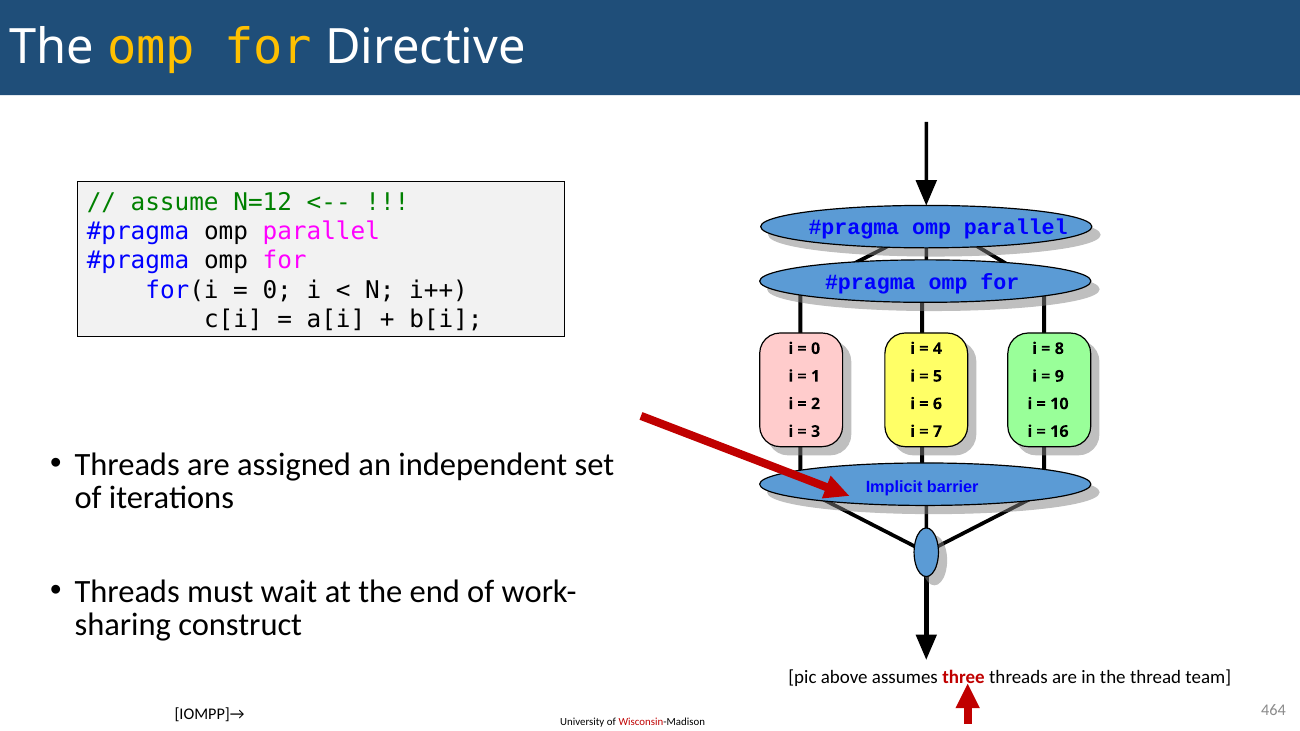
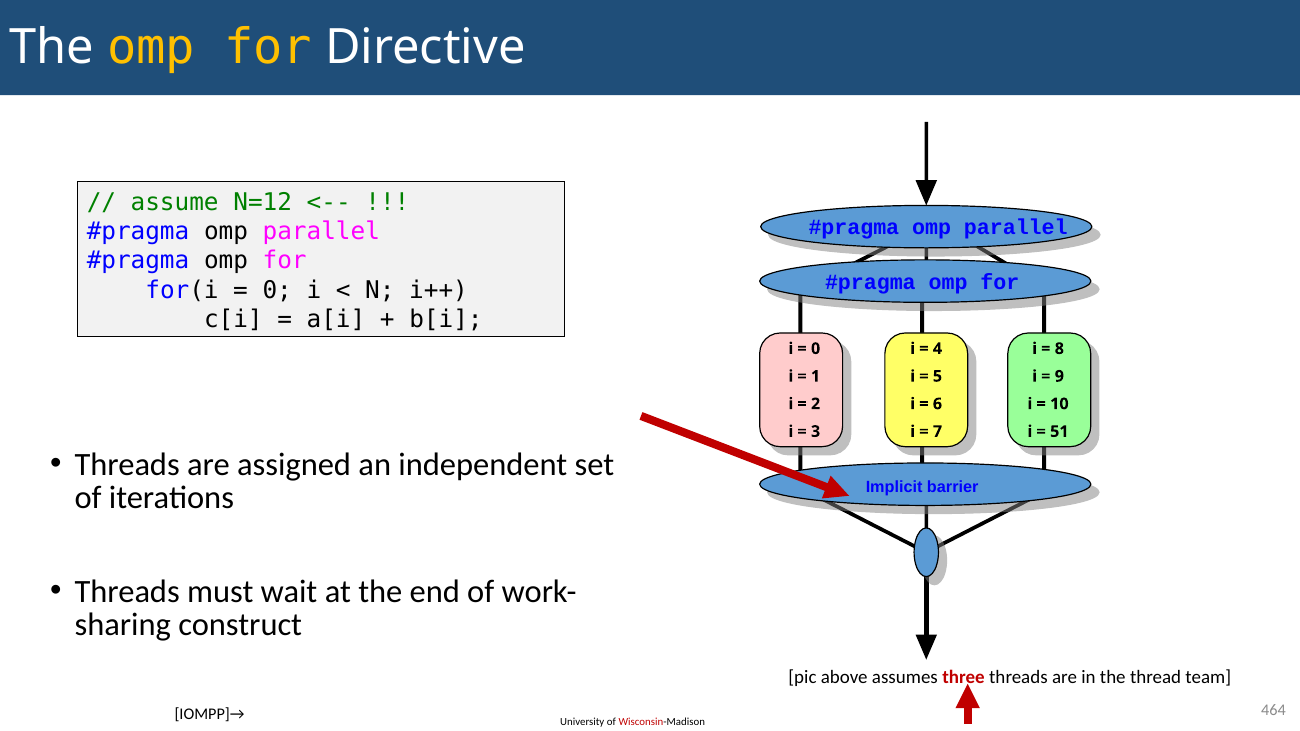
16: 16 -> 51
